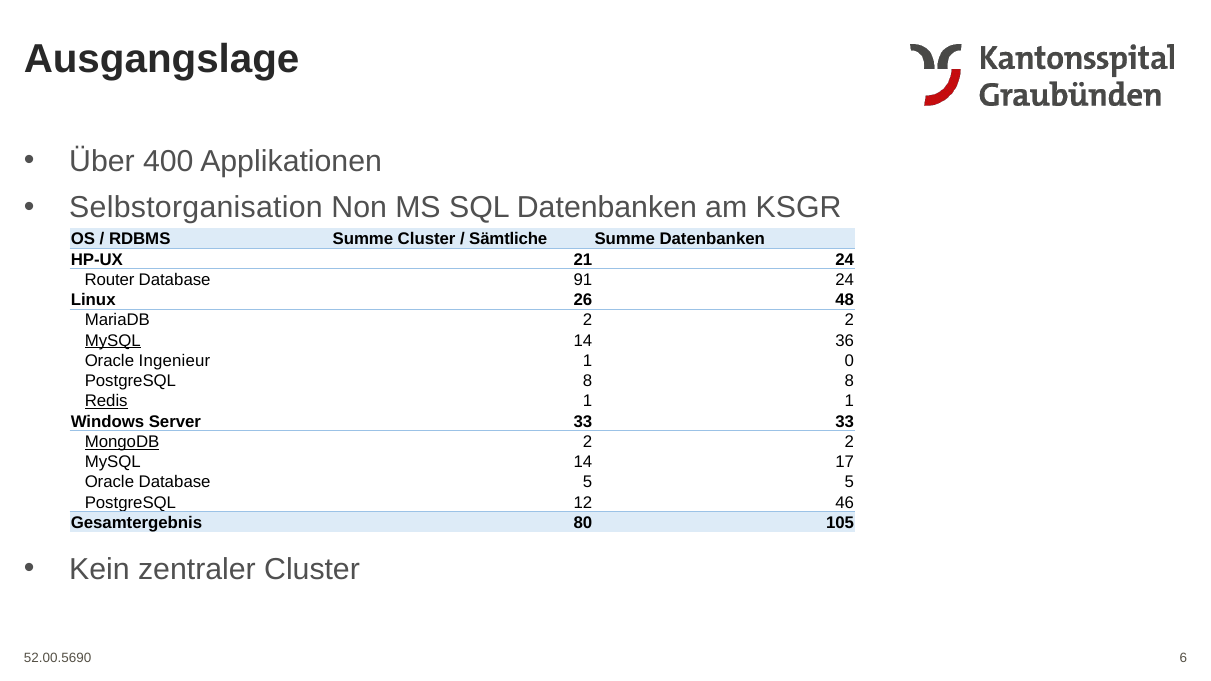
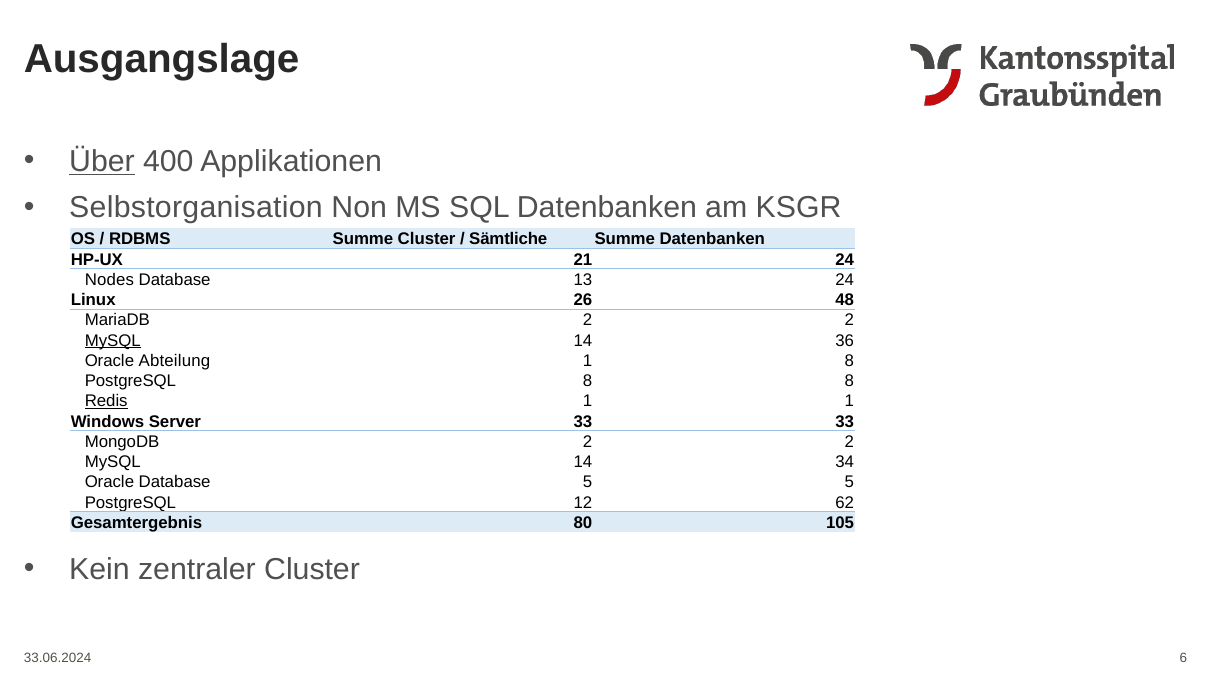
Über underline: none -> present
Router: Router -> Nodes
91: 91 -> 13
Ingenieur: Ingenieur -> Abteilung
1 0: 0 -> 8
MongoDB underline: present -> none
17: 17 -> 34
46: 46 -> 62
52.00.5690: 52.00.5690 -> 33.06.2024
